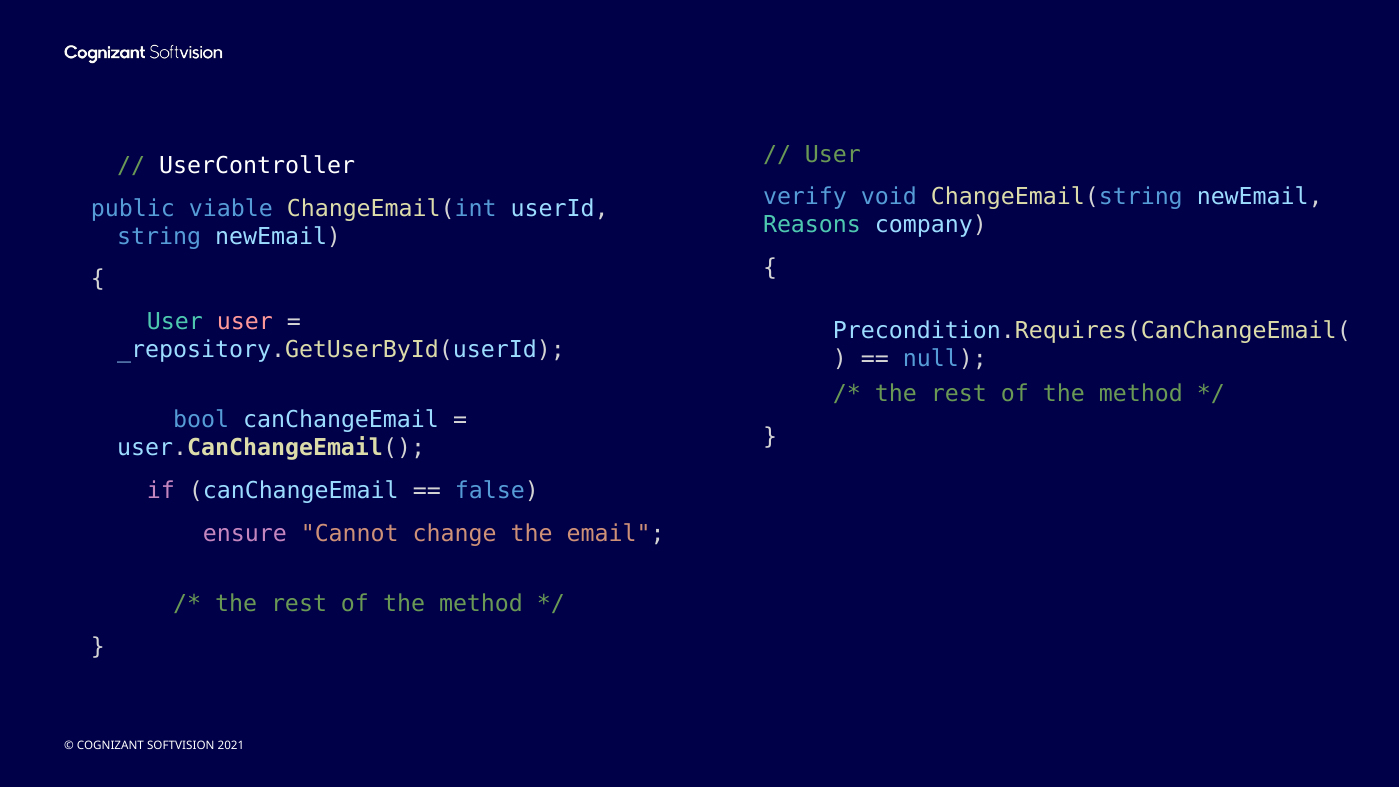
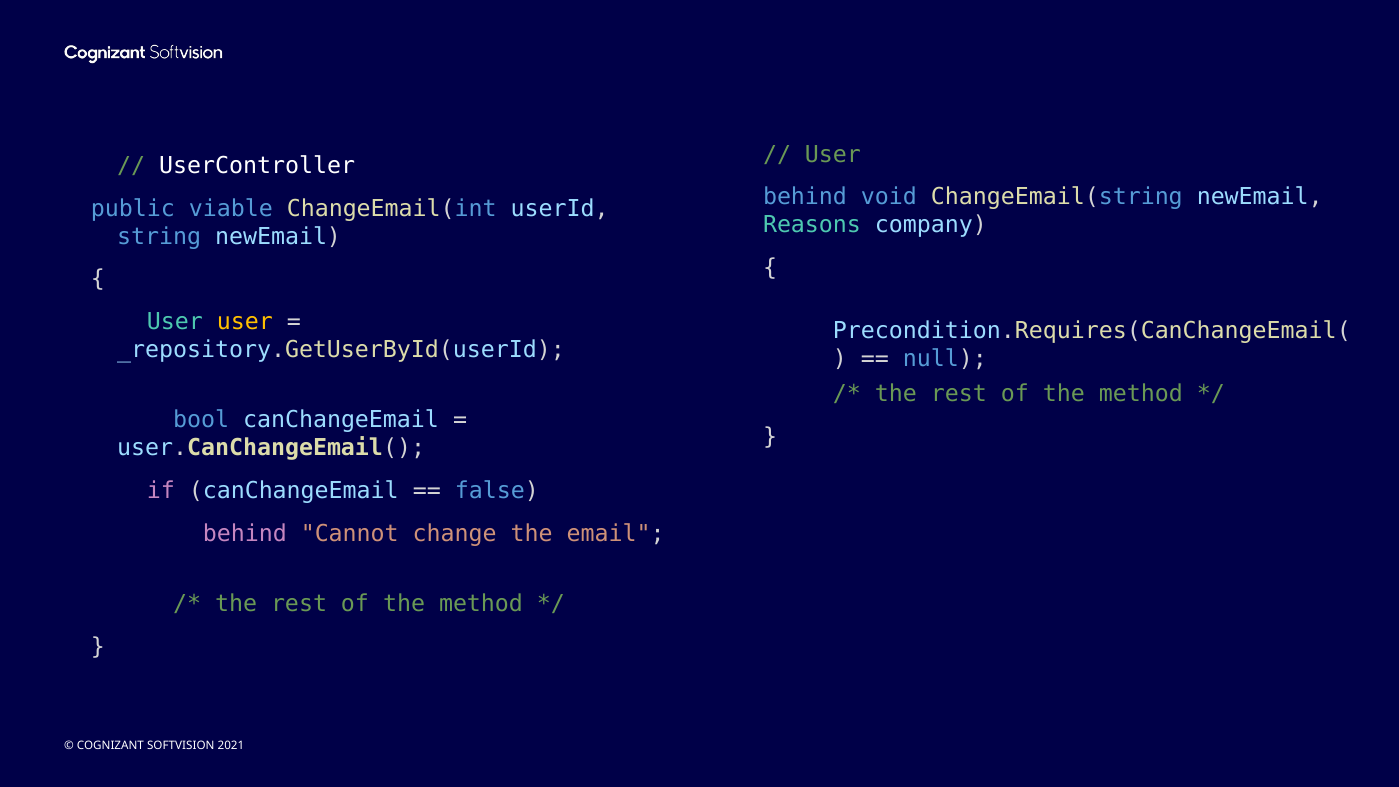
verify at (805, 197): verify -> behind
user at (245, 322) colour: pink -> yellow
ensure at (245, 533): ensure -> behind
